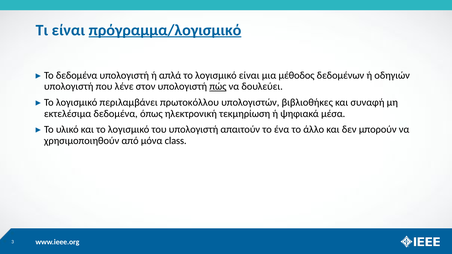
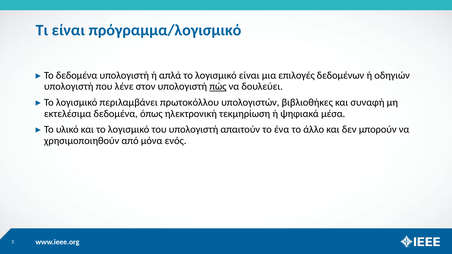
πρόγραμμα/λογισμικό underline: present -> none
μέθοδος: μέθοδος -> επιλογές
class: class -> ενός
